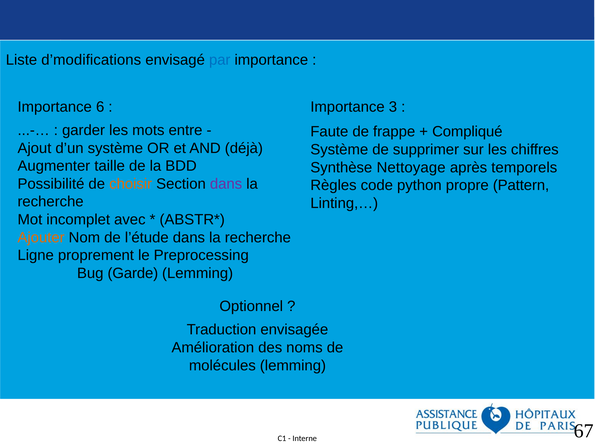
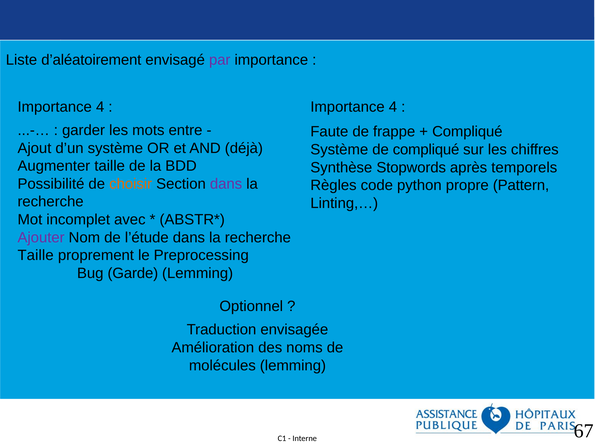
d’modifications: d’modifications -> d’aléatoirement
par colour: blue -> purple
6 at (100, 107): 6 -> 4
3 at (393, 107): 3 -> 4
de supprimer: supprimer -> compliqué
Nettoyage: Nettoyage -> Stopwords
Ajouter colour: orange -> purple
Ligne at (36, 255): Ligne -> Taille
